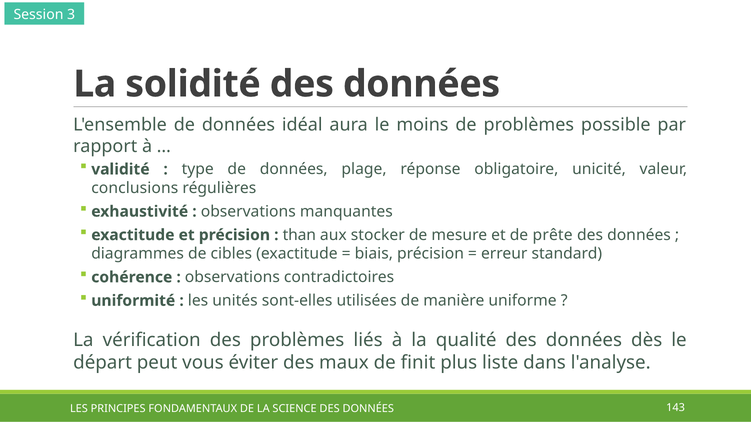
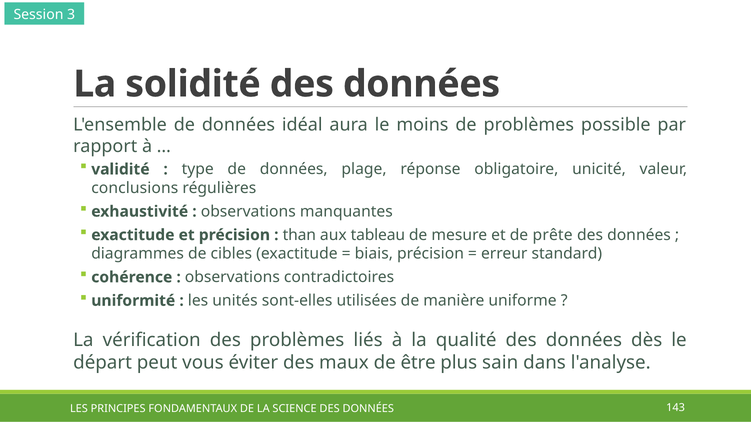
stocker: stocker -> tableau
finit: finit -> être
liste: liste -> sain
